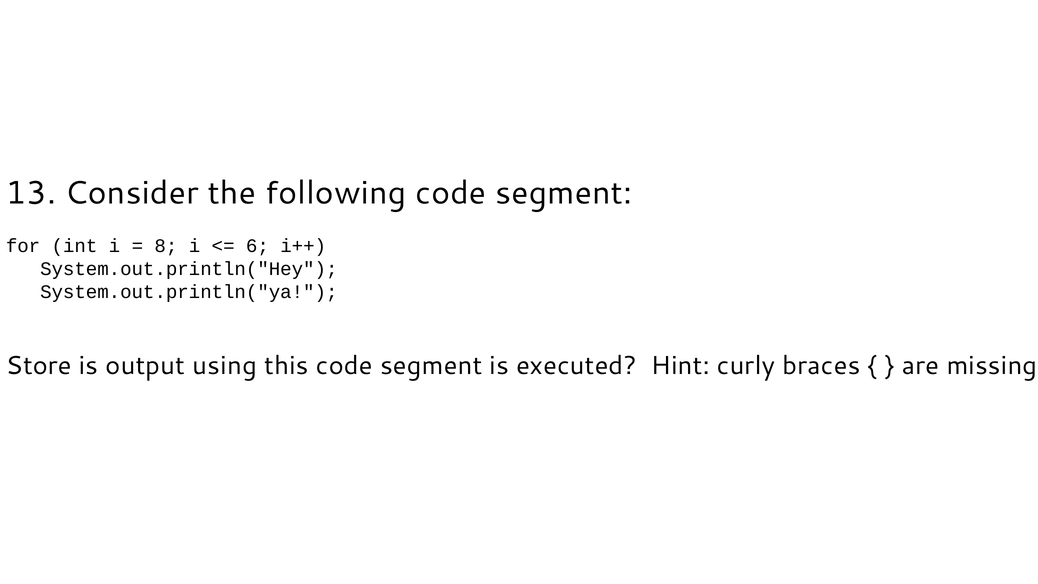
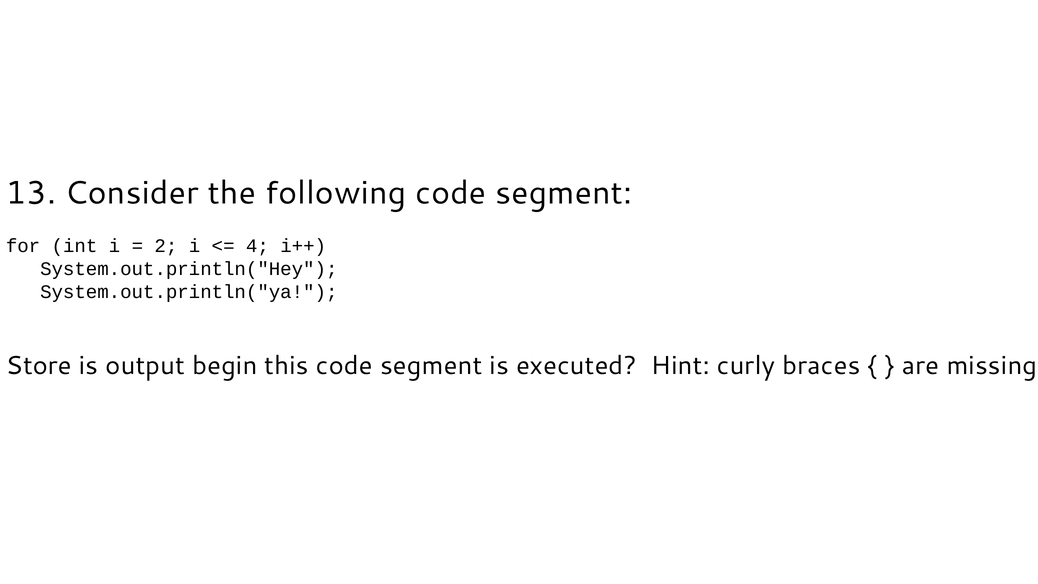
8: 8 -> 2
6: 6 -> 4
using: using -> begin
